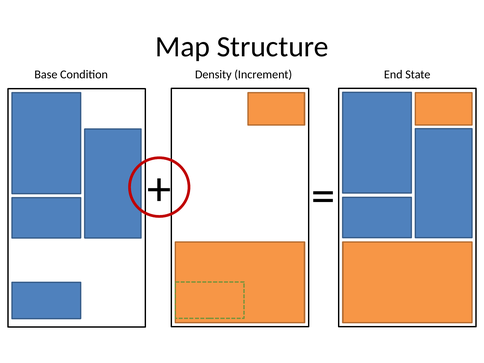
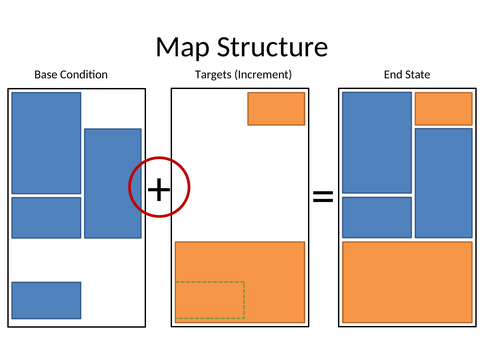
Density: Density -> Targets
